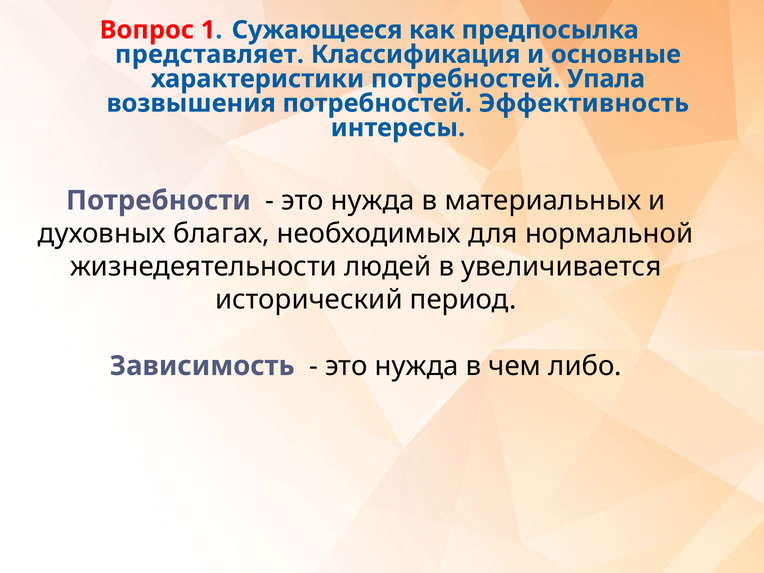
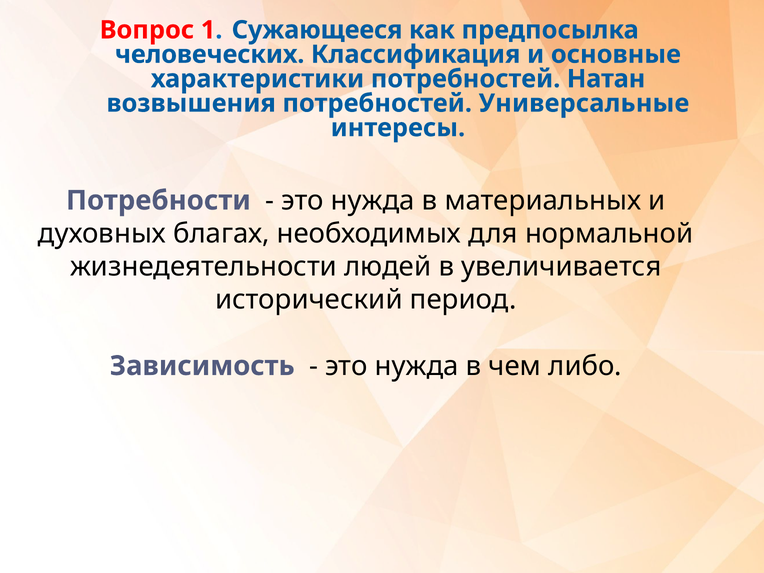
представляет: представляет -> человеческих
Упала: Упала -> Натан
Эффективность: Эффективность -> Универсальные
